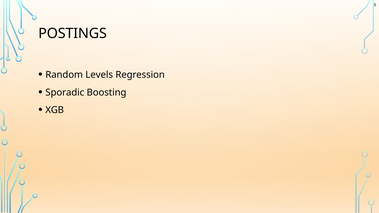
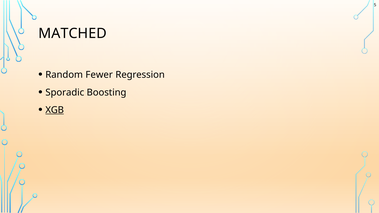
POSTINGS: POSTINGS -> MATCHED
Levels: Levels -> Fewer
XGB underline: none -> present
